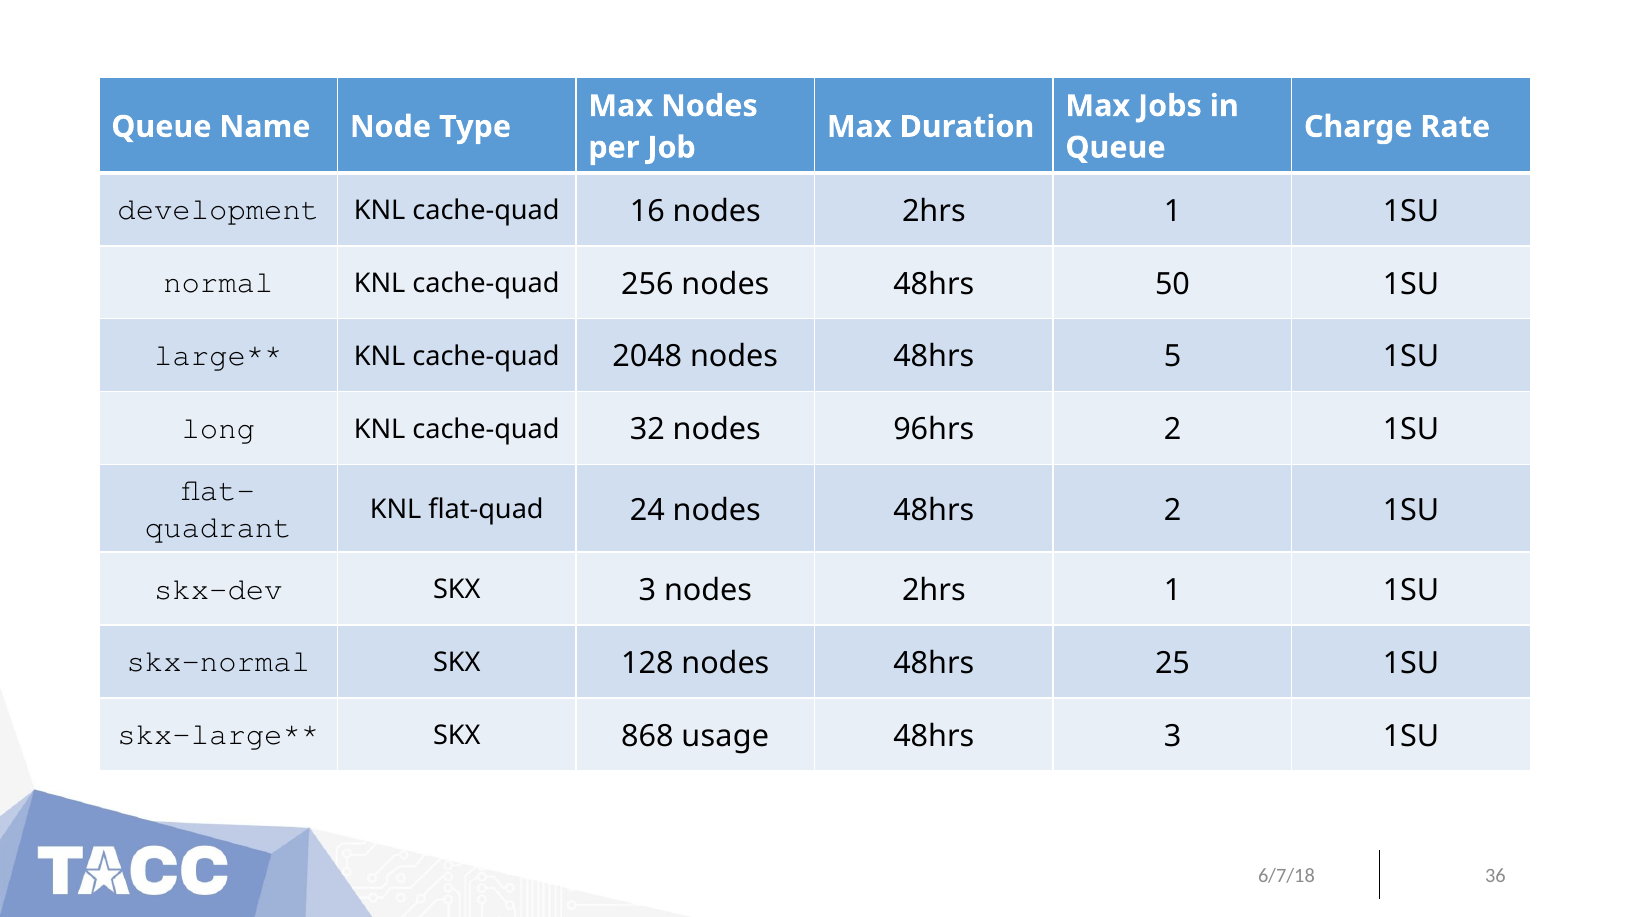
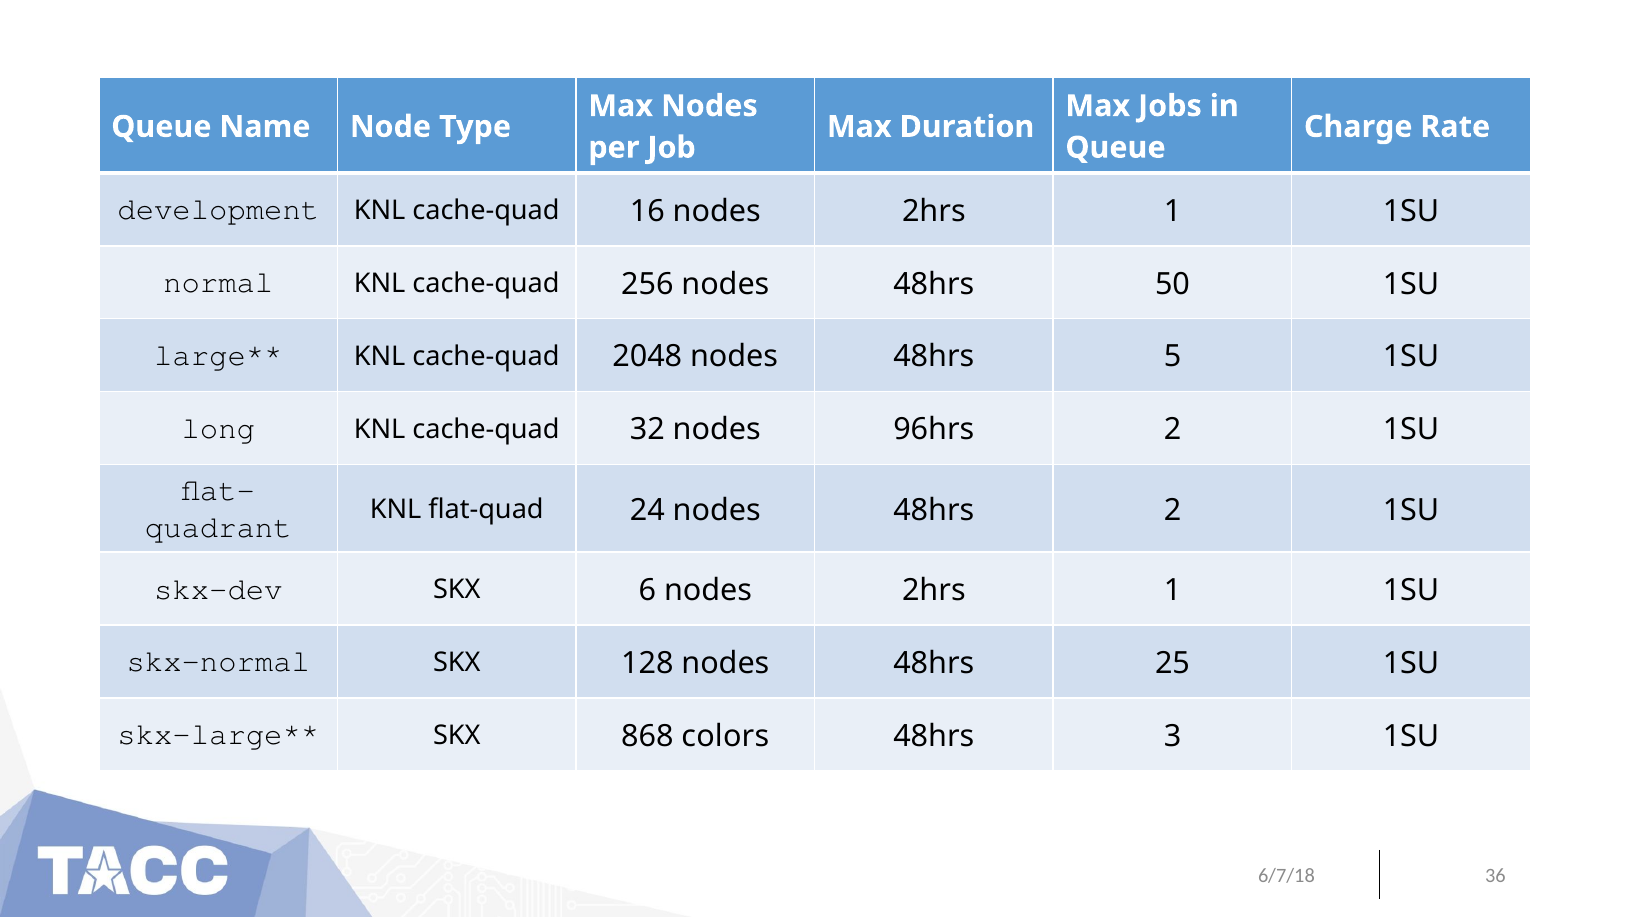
SKX 3: 3 -> 6
usage: usage -> colors
